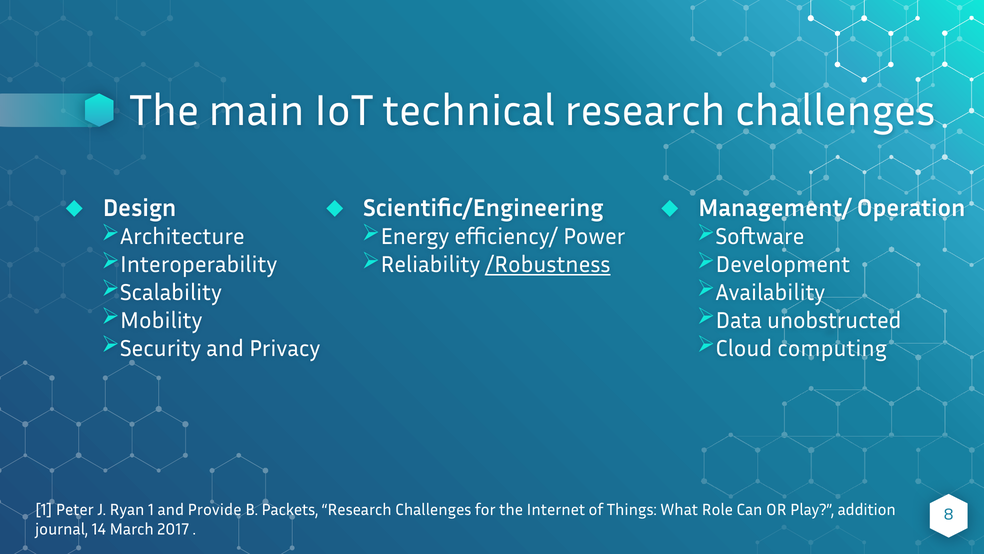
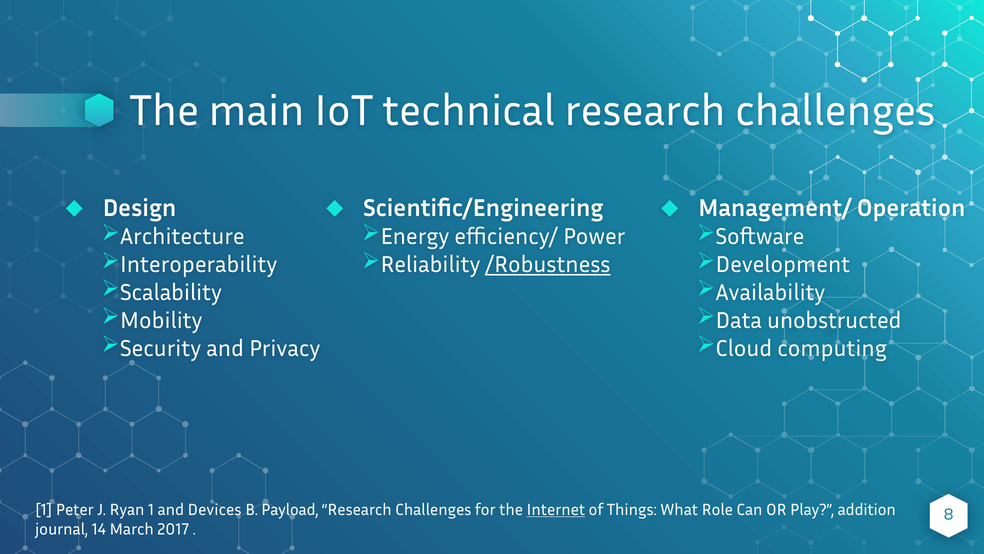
Provide: Provide -> Devices
Packets: Packets -> Payload
Internet underline: none -> present
